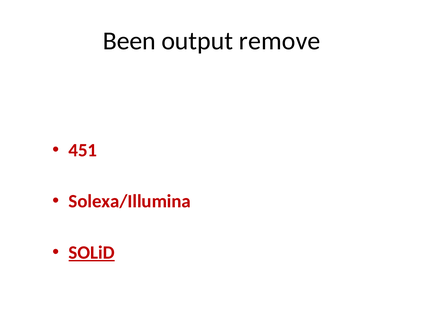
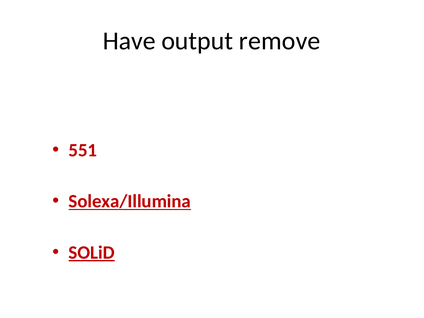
Been: Been -> Have
451: 451 -> 551
Solexa/Illumina underline: none -> present
